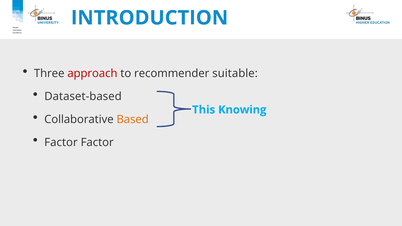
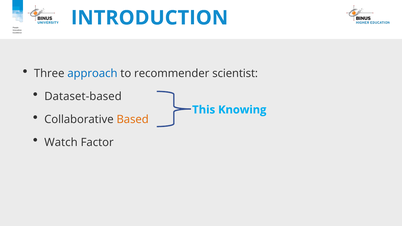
approach colour: red -> blue
suitable: suitable -> scientist
Factor at (61, 143): Factor -> Watch
